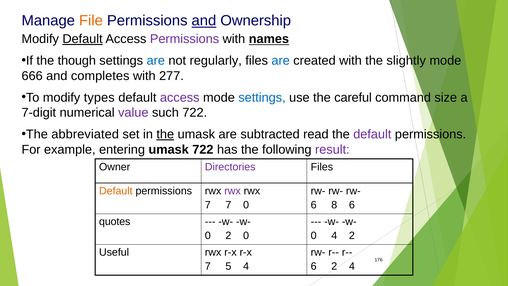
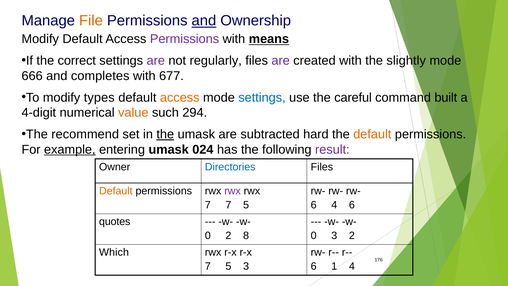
Default at (83, 39) underline: present -> none
names: names -> means
though: though -> correct
are at (156, 61) colour: blue -> purple
are at (281, 61) colour: blue -> purple
277: 277 -> 677
access at (180, 97) colour: purple -> orange
size: size -> built
7-digit: 7-digit -> 4-digit
value colour: purple -> orange
such 722: 722 -> 294
abbreviated: abbreviated -> recommend
read: read -> hard
default at (372, 134) colour: purple -> orange
example underline: none -> present
umask 722: 722 -> 024
Directories colour: purple -> blue
7 7 0: 0 -> 5
6 8: 8 -> 4
2 0: 0 -> 8
0 4: 4 -> 3
Useful: Useful -> Which
5 4: 4 -> 3
6 2: 2 -> 1
